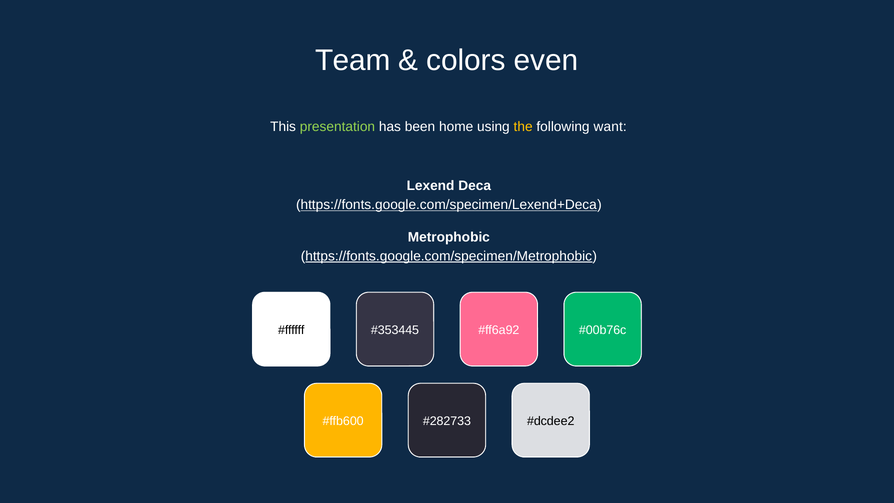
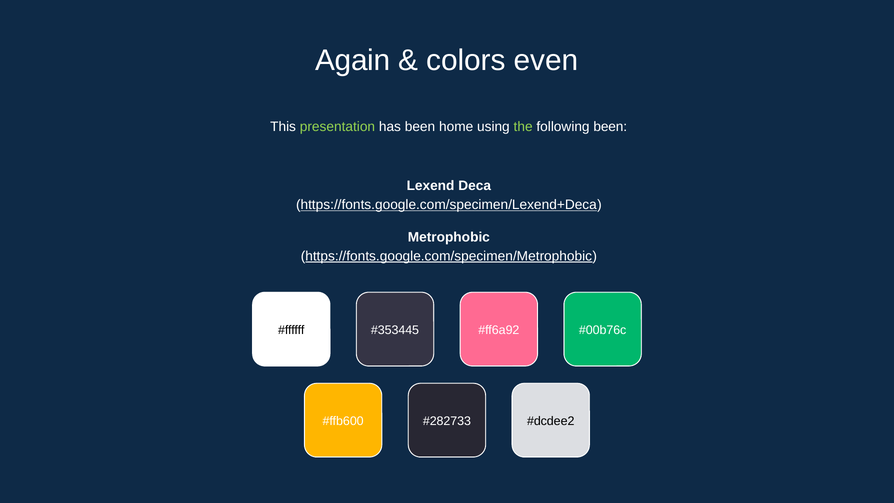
Team: Team -> Again
the colour: yellow -> light green
following want: want -> been
